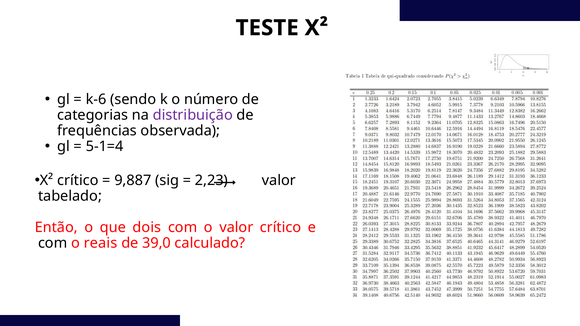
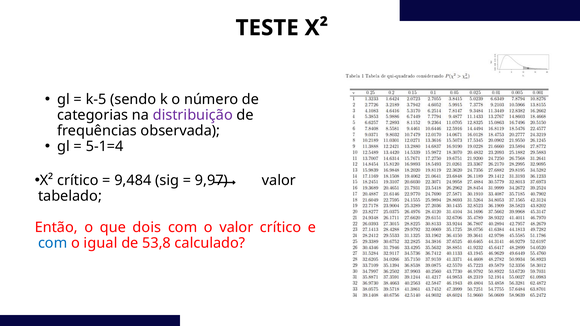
k-6: k-6 -> k-5
9,887: 9,887 -> 9,484
2,23: 2,23 -> 9,97
com at (53, 243) colour: black -> blue
reais: reais -> igual
39,0: 39,0 -> 53,8
